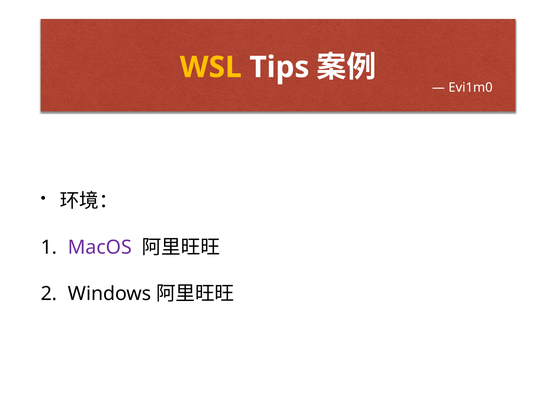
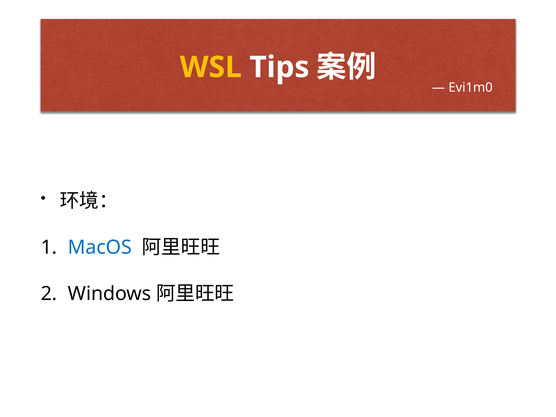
MacOS colour: purple -> blue
